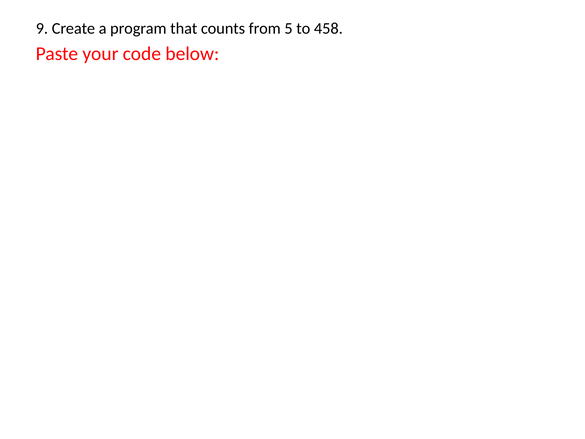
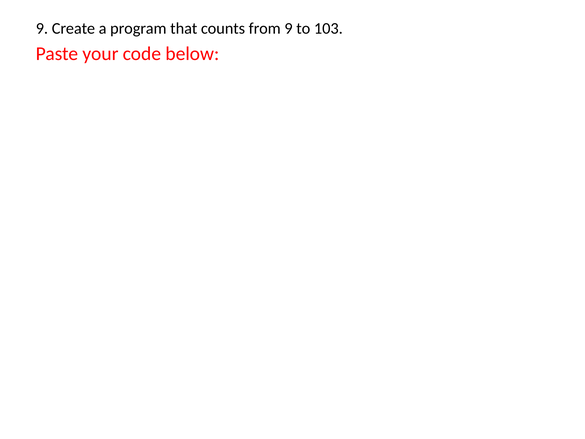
from 5: 5 -> 9
458: 458 -> 103
